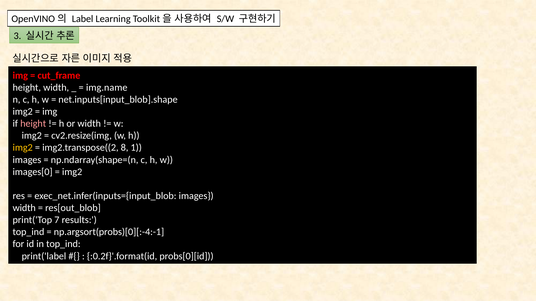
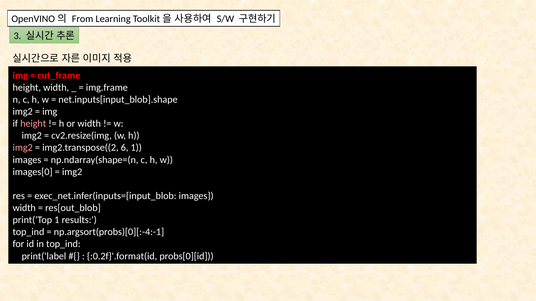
Label: Label -> From
img.name: img.name -> img.frame
img2 at (23, 148) colour: yellow -> pink
8: 8 -> 6
print('Top 7: 7 -> 1
